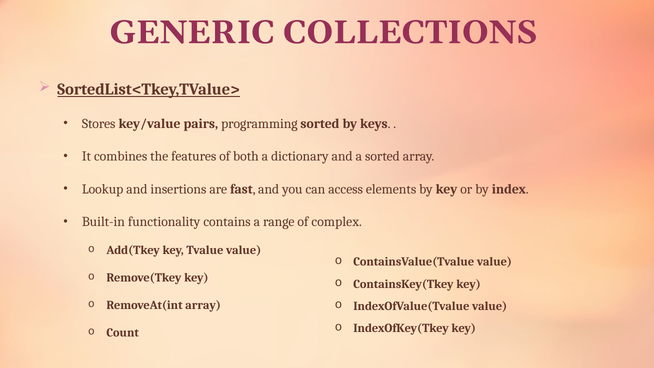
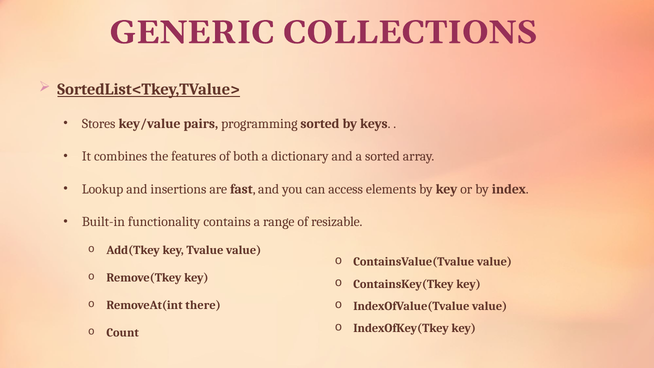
complex: complex -> resizable
RemoveAt(int array: array -> there
